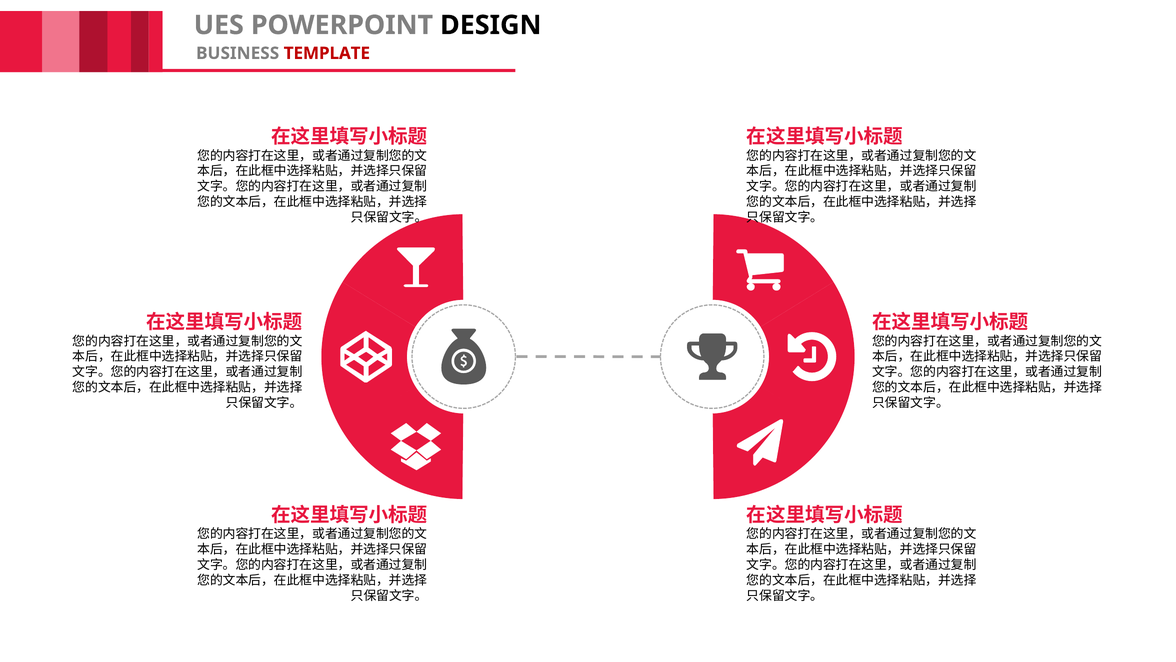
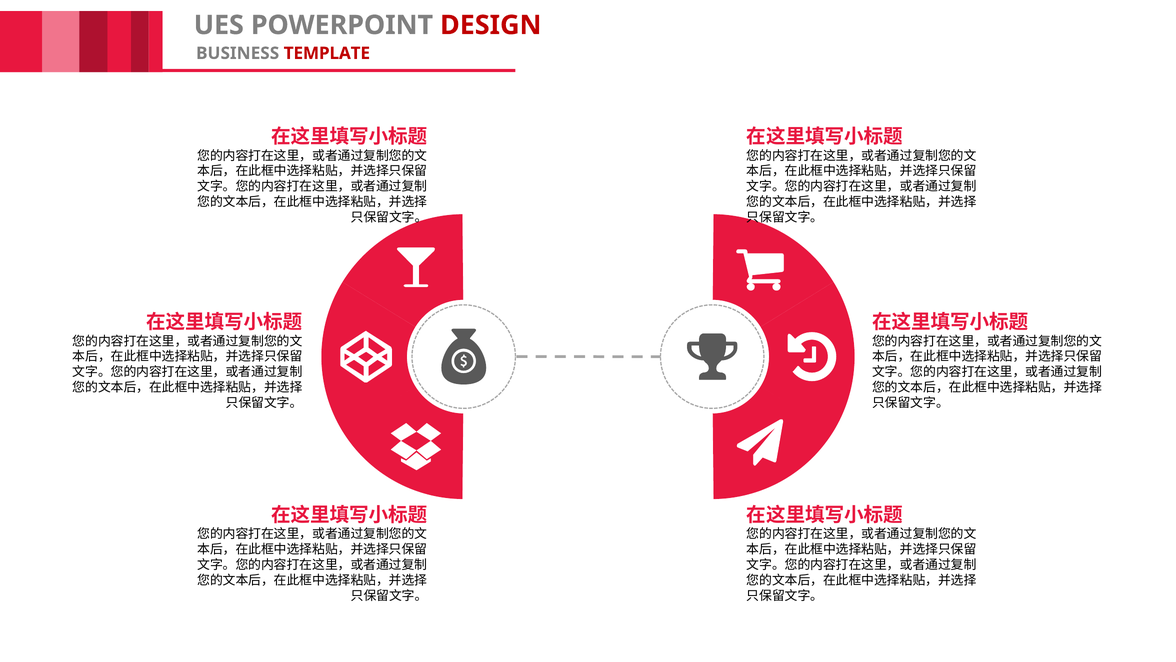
DESIGN colour: black -> red
